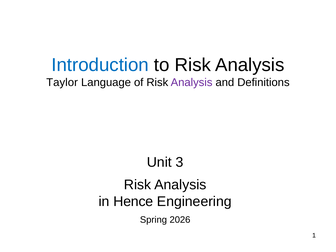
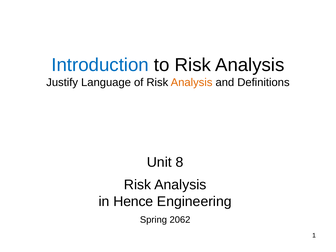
Taylor: Taylor -> Justify
Analysis at (192, 82) colour: purple -> orange
3: 3 -> 8
2026: 2026 -> 2062
